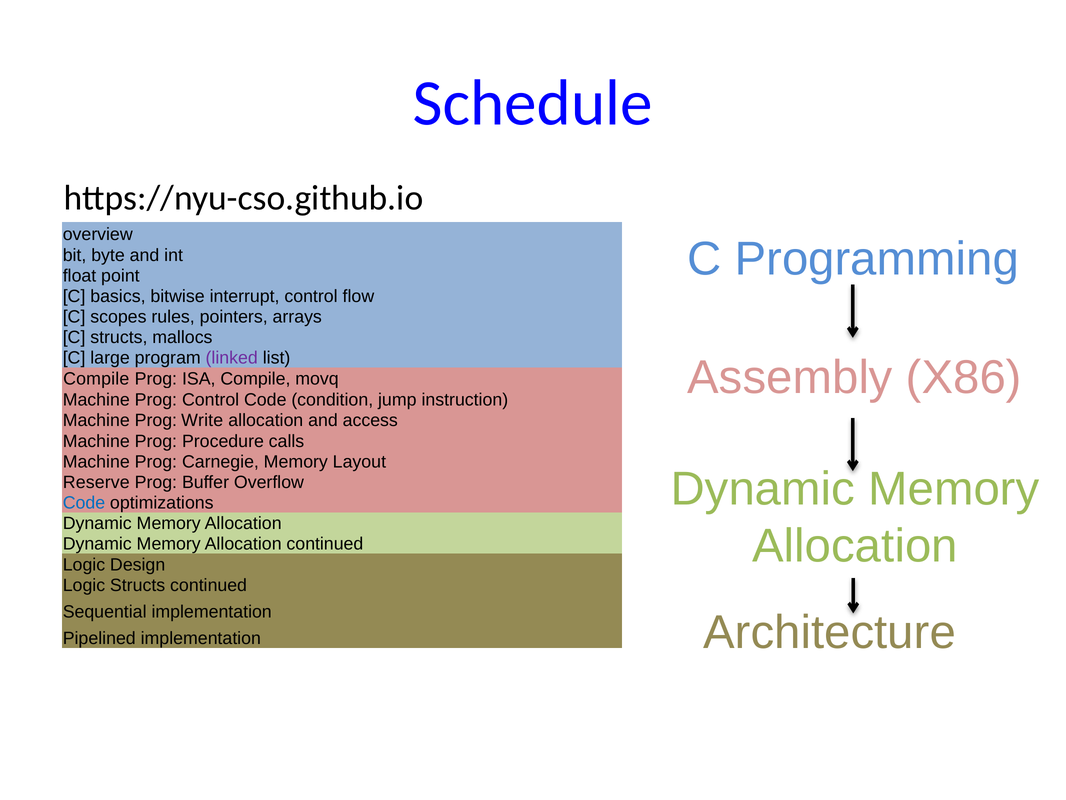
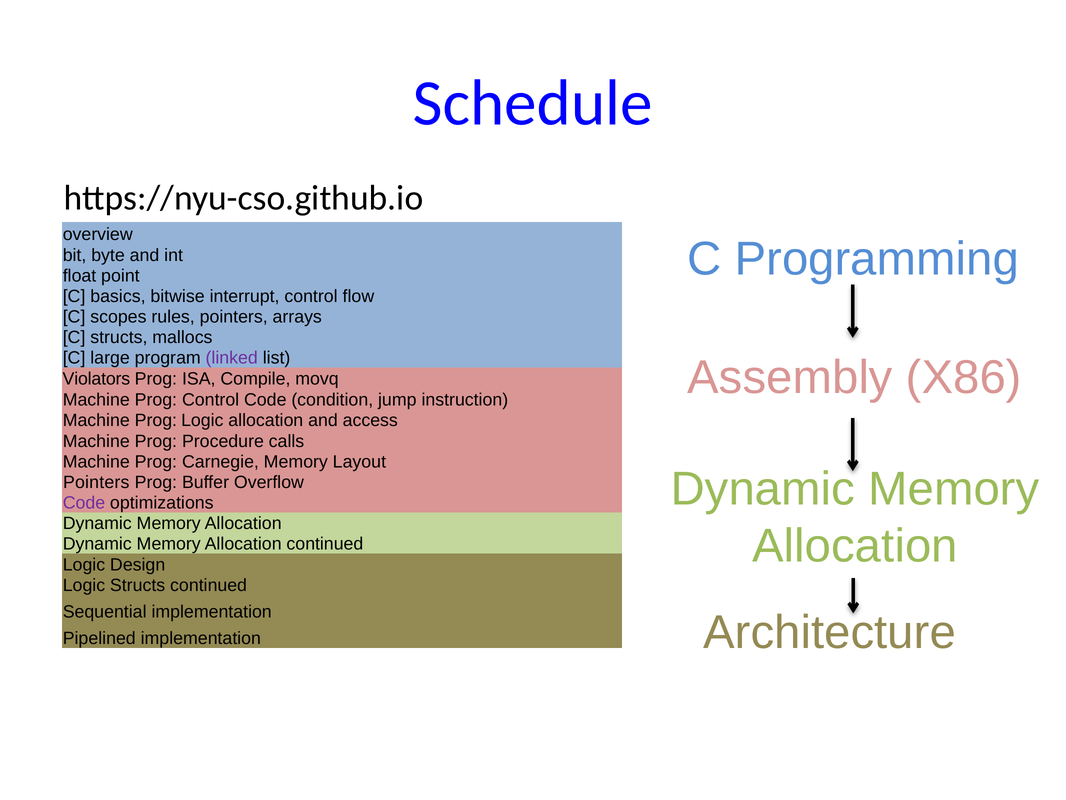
Compile at (96, 378): Compile -> Violators
Prog Write: Write -> Logic
Reserve at (96, 482): Reserve -> Pointers
Code at (84, 503) colour: blue -> purple
